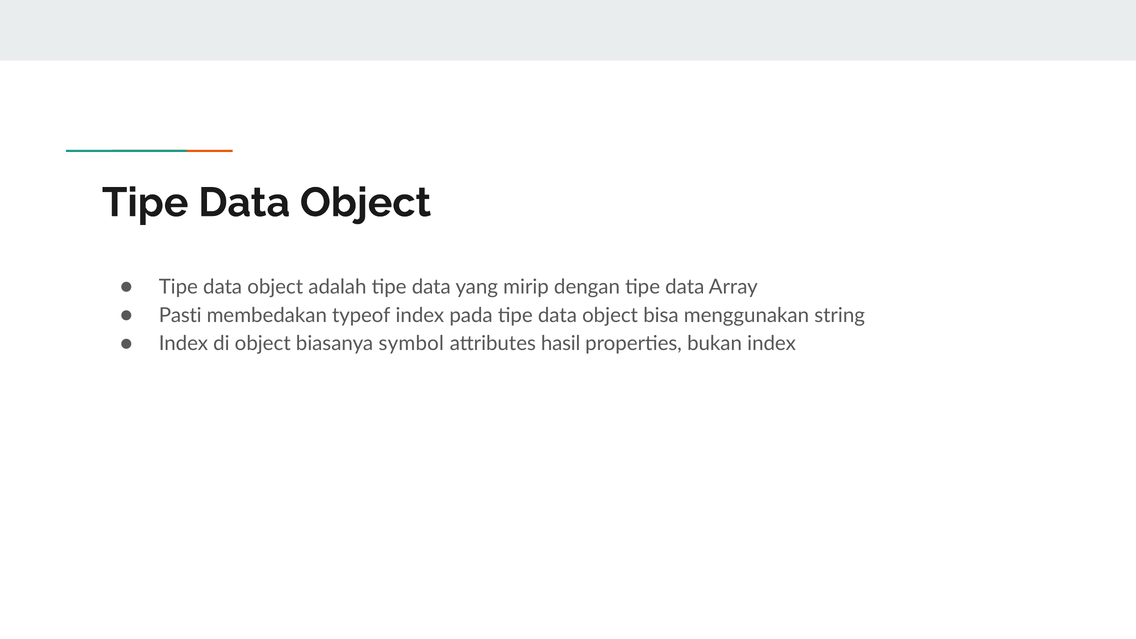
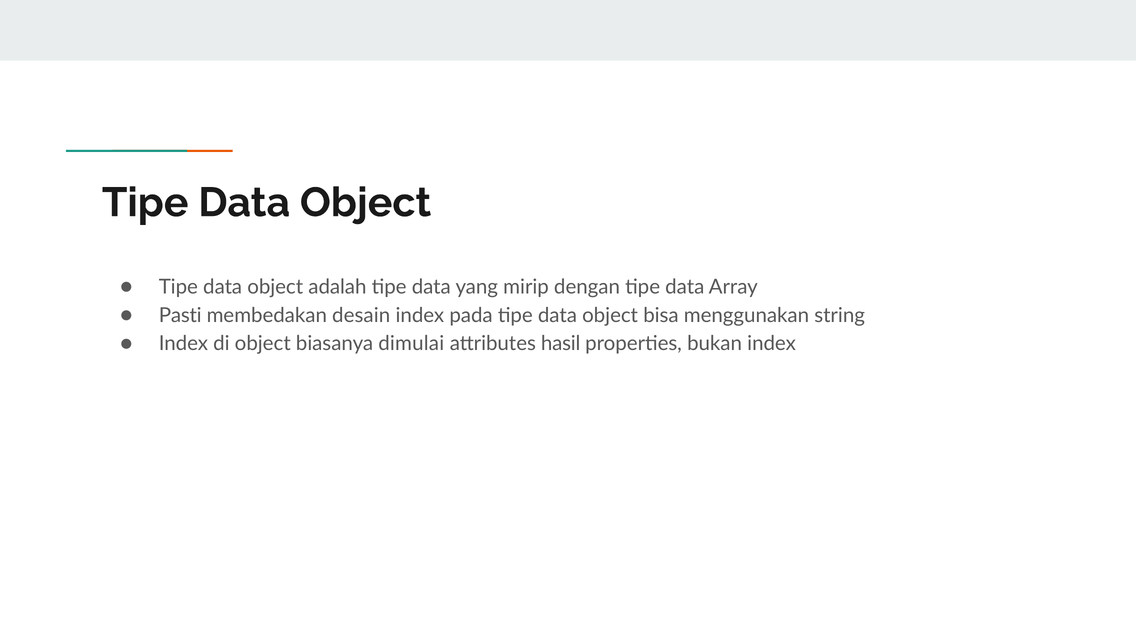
typeof: typeof -> desain
symbol: symbol -> dimulai
